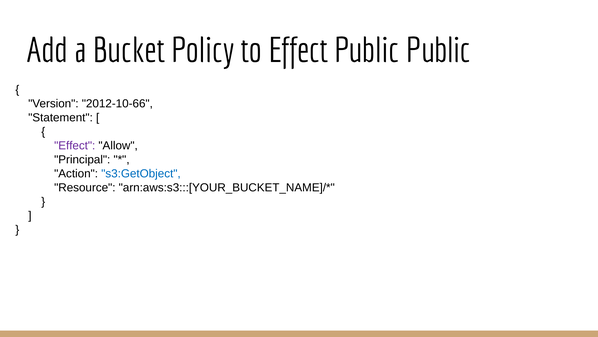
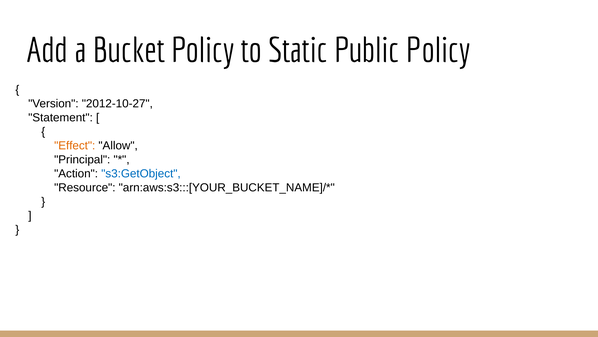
to Effect: Effect -> Static
Public Public: Public -> Policy
2012-10-66: 2012-10-66 -> 2012-10-27
Effect at (75, 145) colour: purple -> orange
